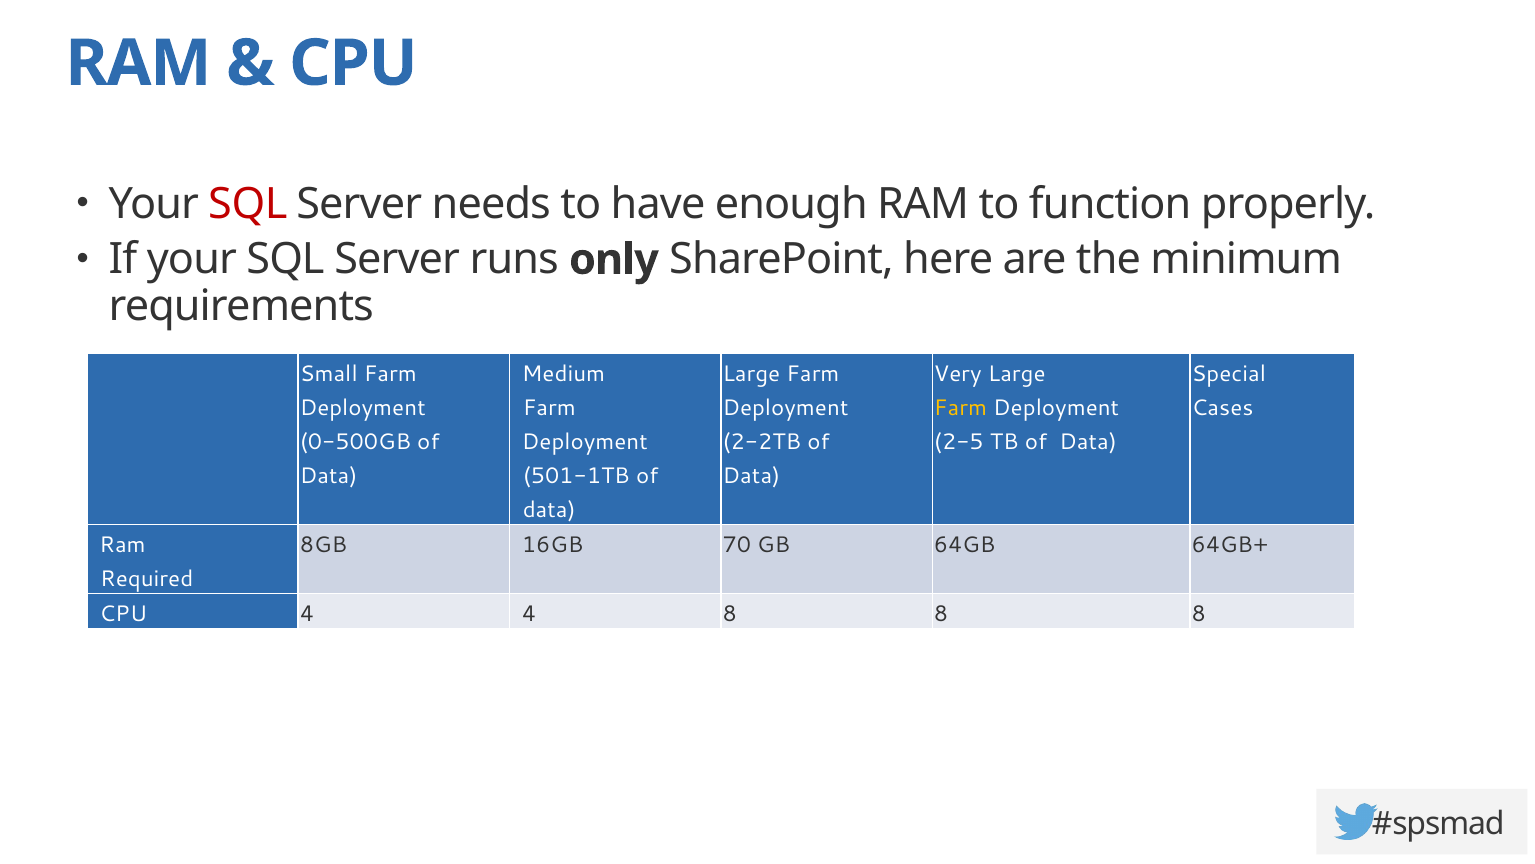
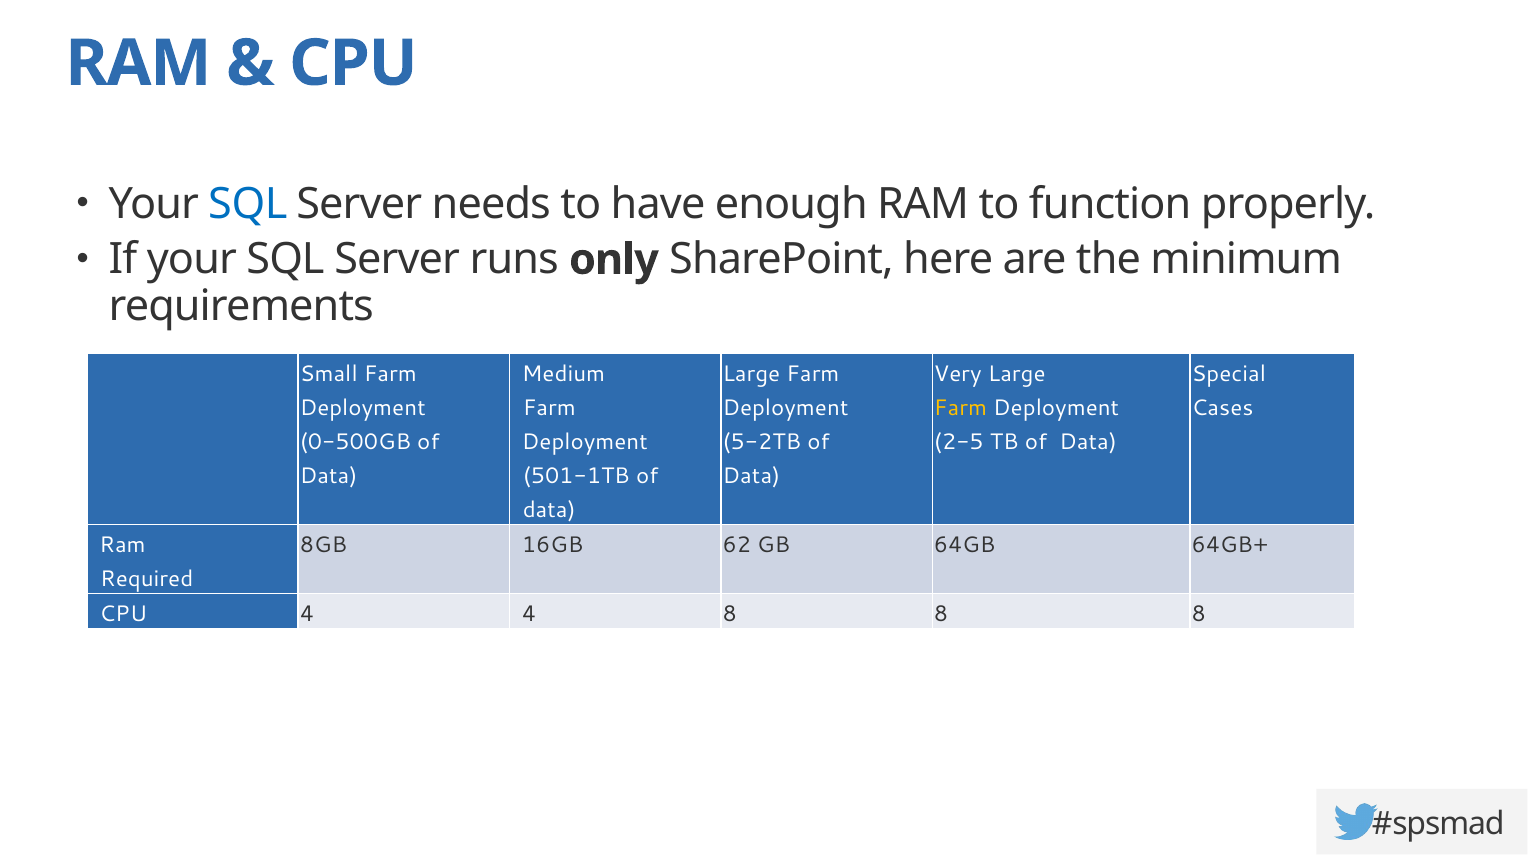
SQL at (248, 204) colour: red -> blue
2-2TB: 2-2TB -> 5-2TB
70: 70 -> 62
